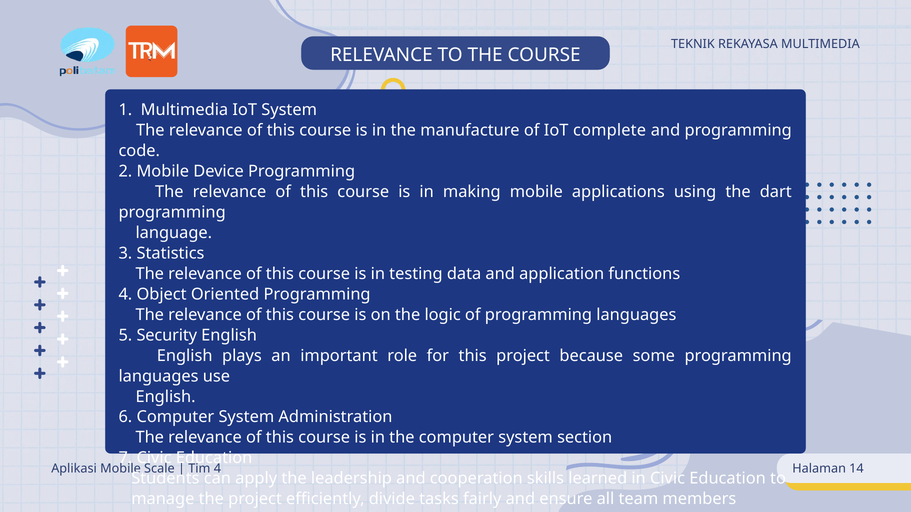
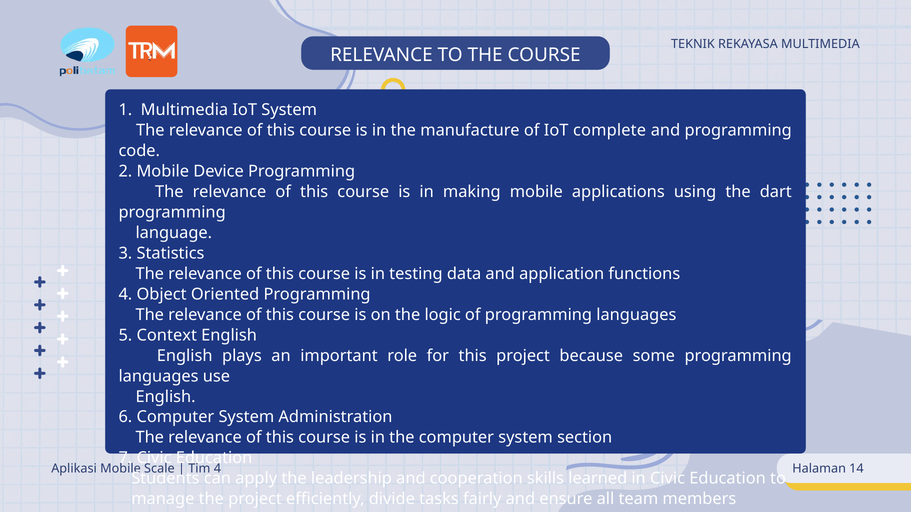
Security: Security -> Context
